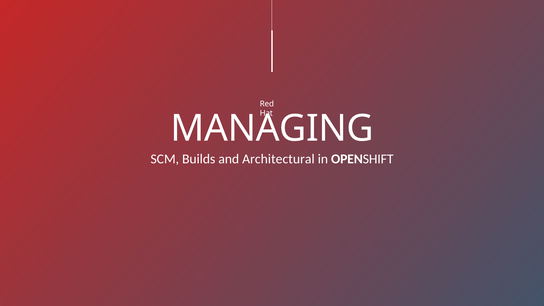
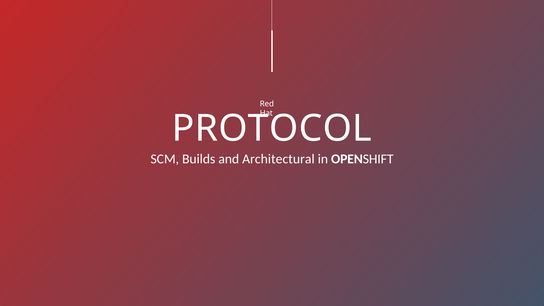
MANAGING: MANAGING -> PROTOCOL
